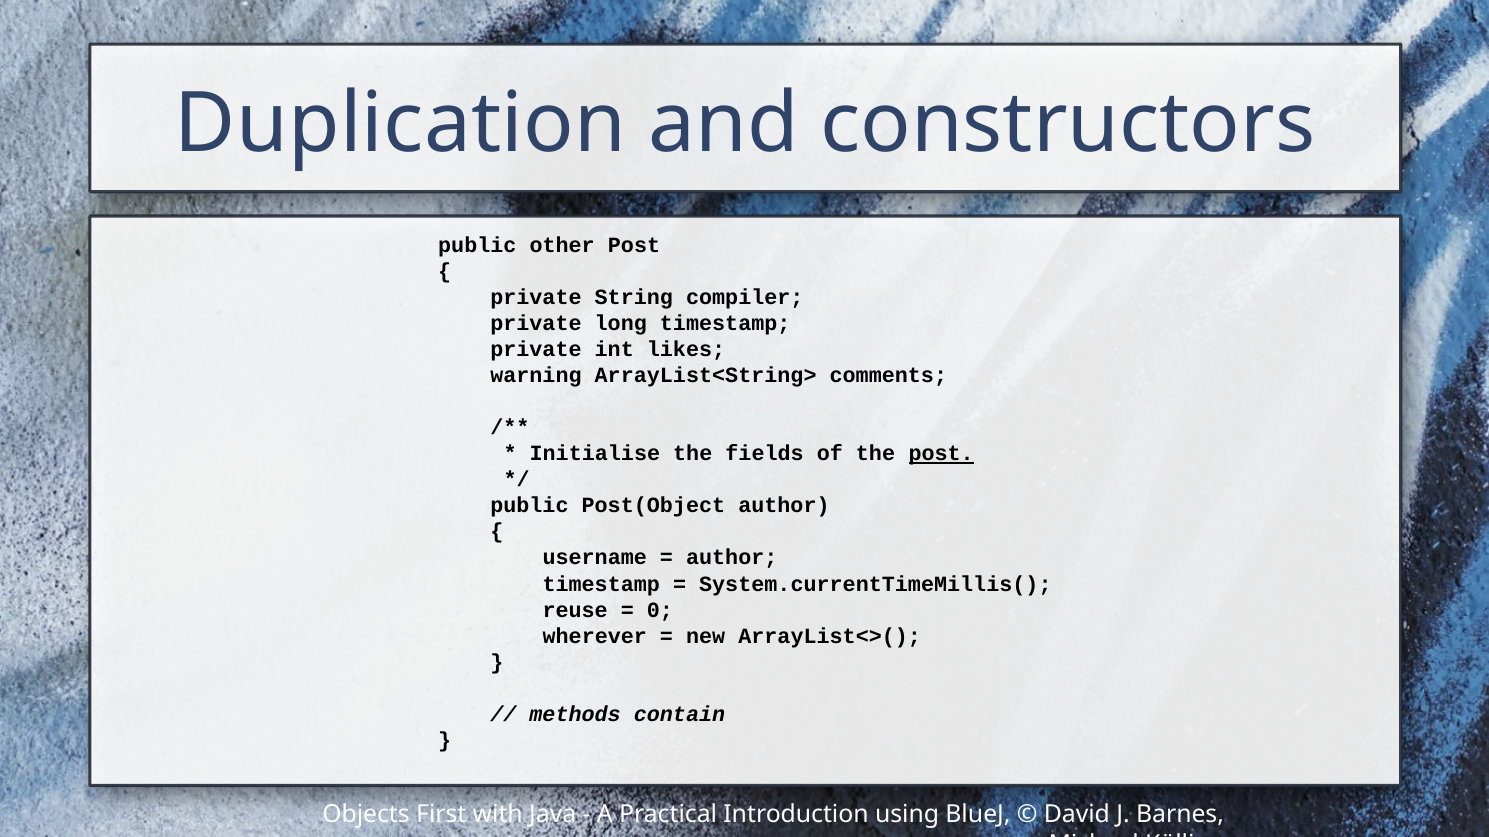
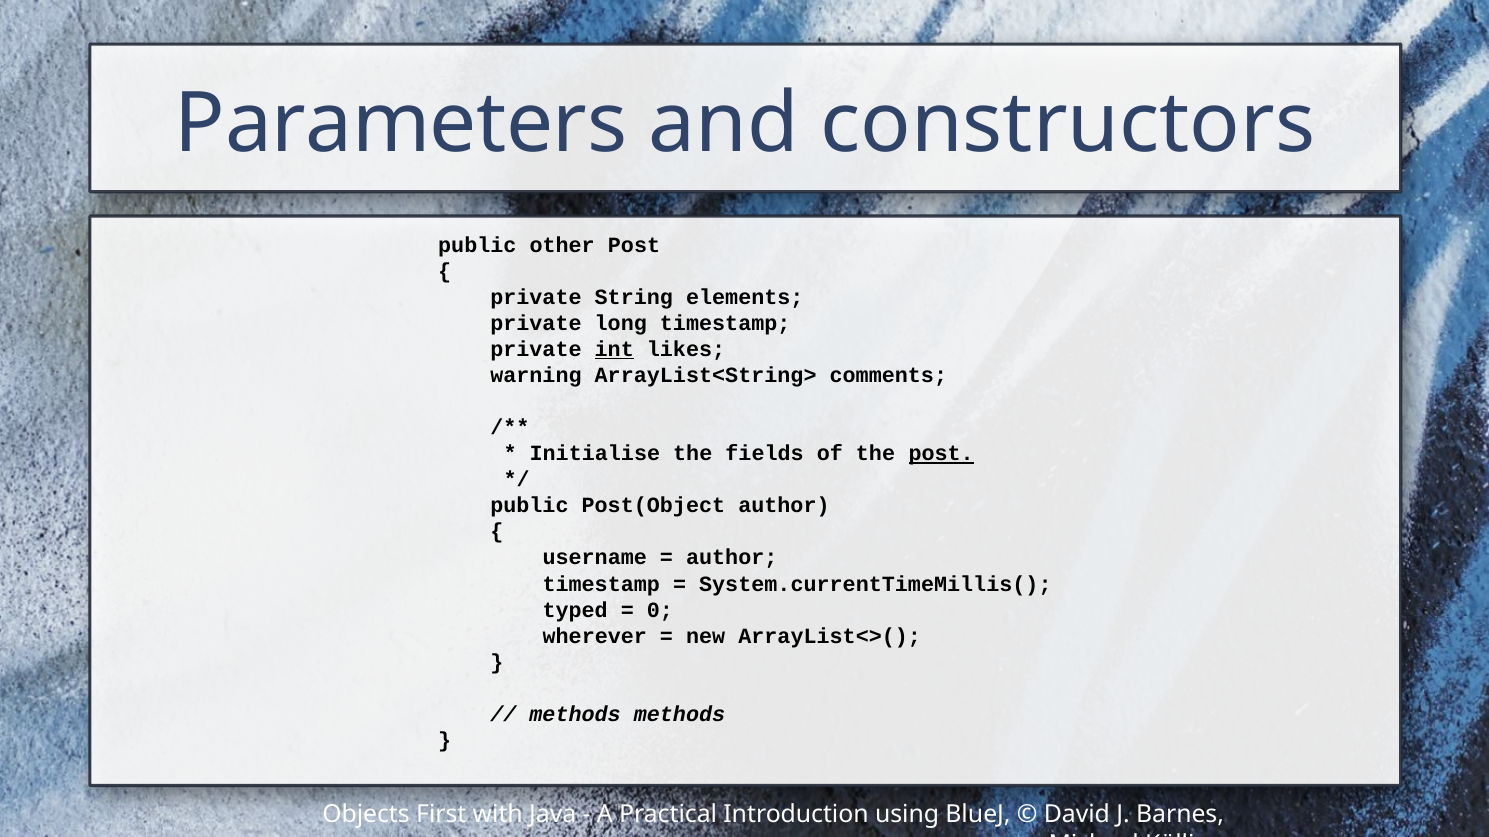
Duplication: Duplication -> Parameters
compiler: compiler -> elements
int underline: none -> present
reuse: reuse -> typed
methods contain: contain -> methods
